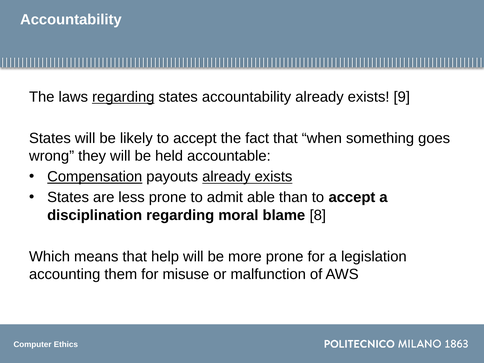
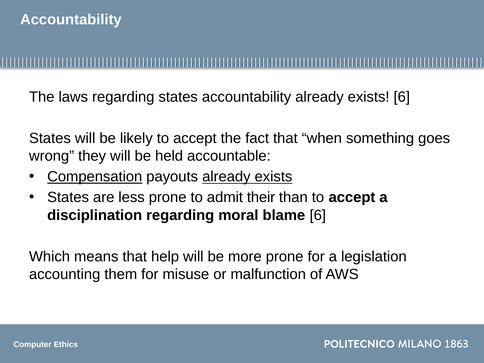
regarding at (123, 97) underline: present -> none
exists 9: 9 -> 6
able: able -> their
blame 8: 8 -> 6
